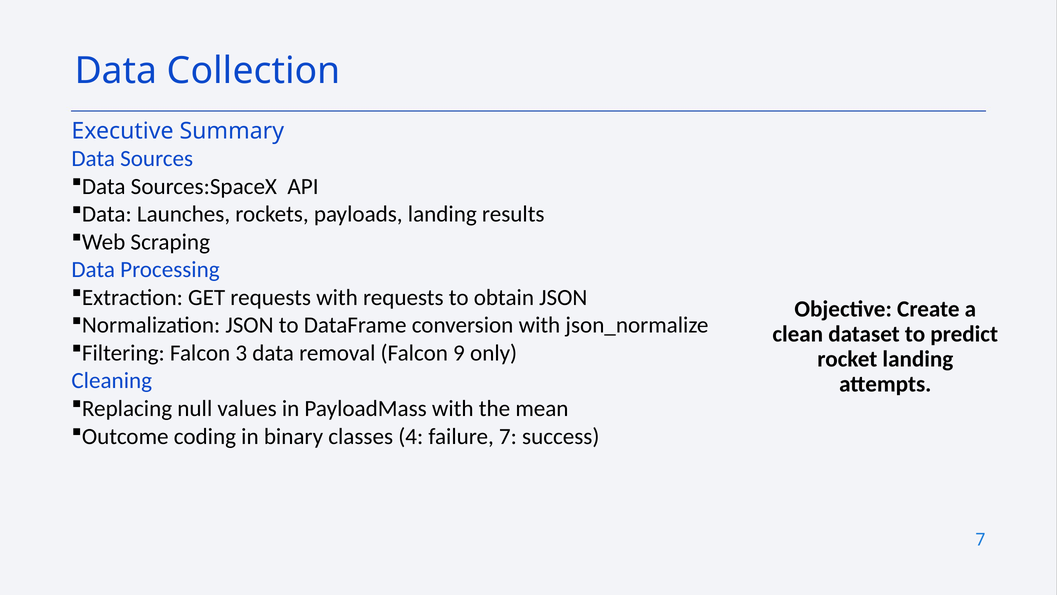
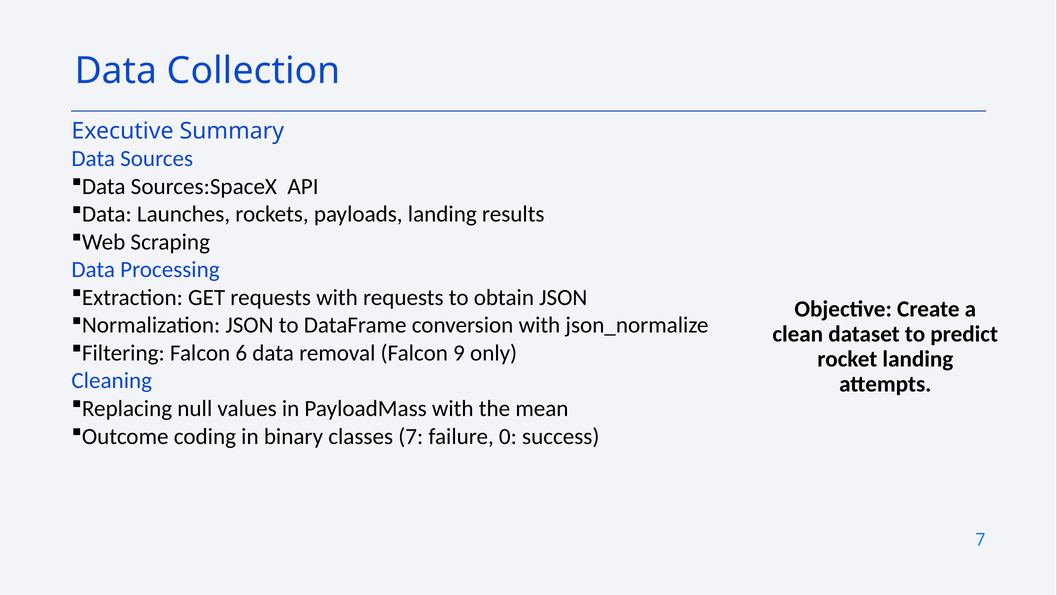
3: 3 -> 6
classes 4: 4 -> 7
failure 7: 7 -> 0
